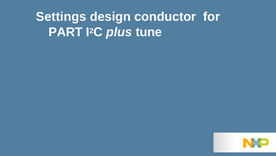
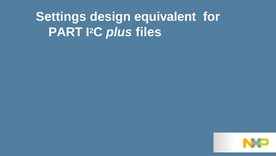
conductor: conductor -> equivalent
tune: tune -> files
